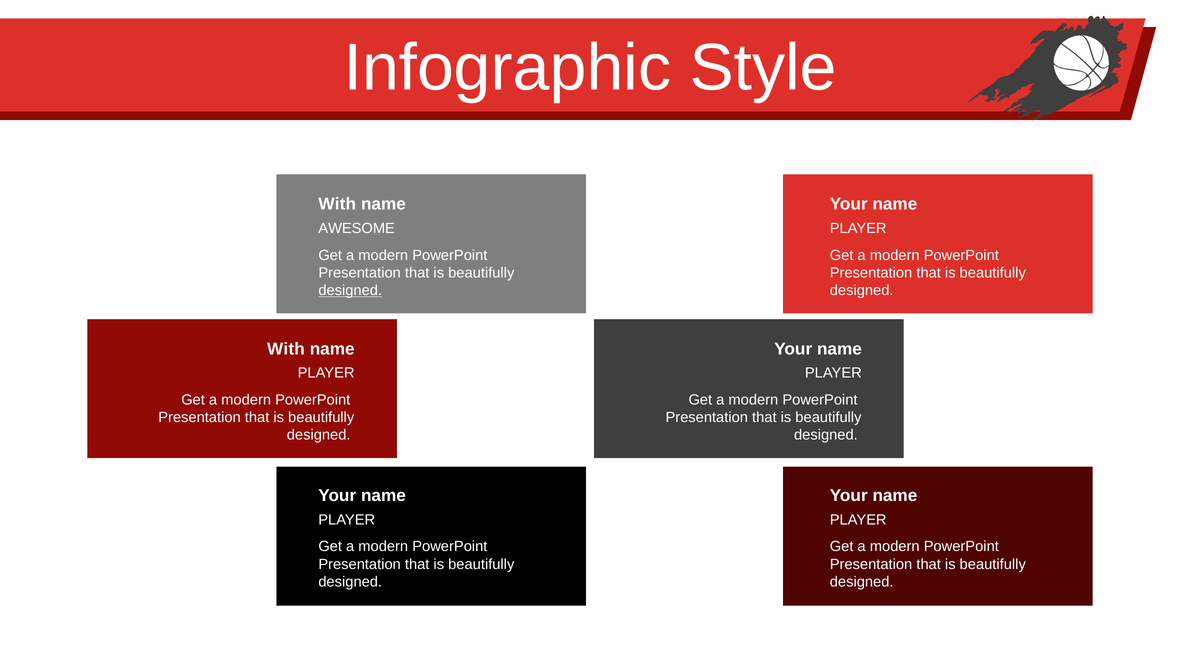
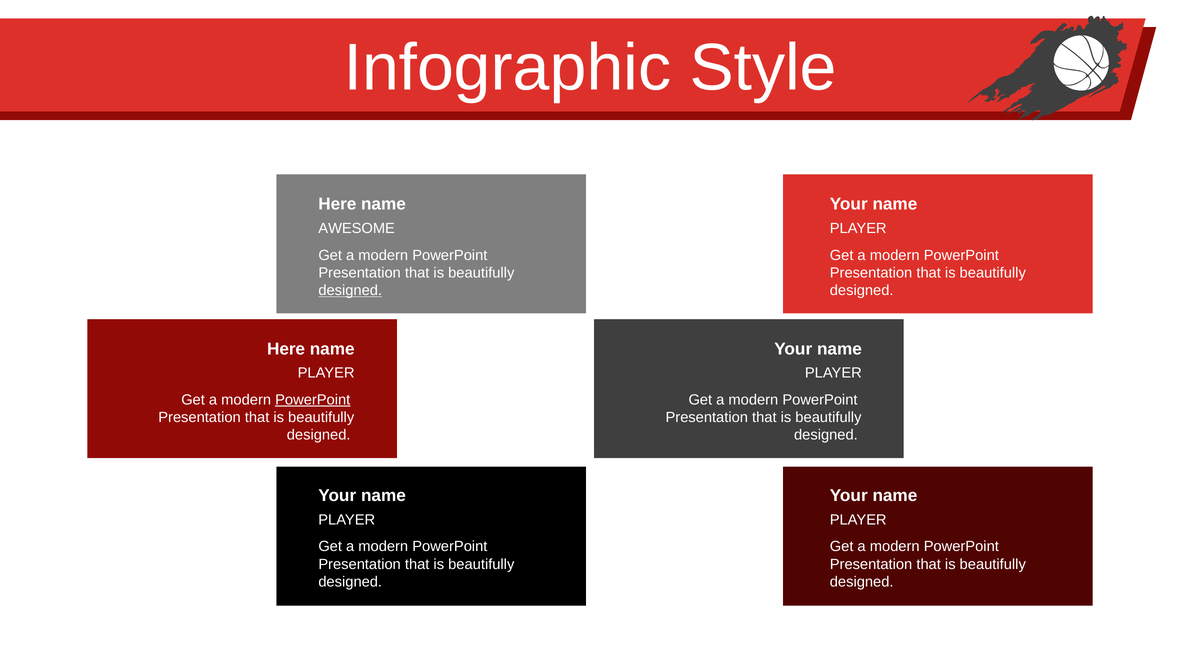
With at (337, 204): With -> Here
With at (286, 349): With -> Here
PowerPoint at (313, 400) underline: none -> present
